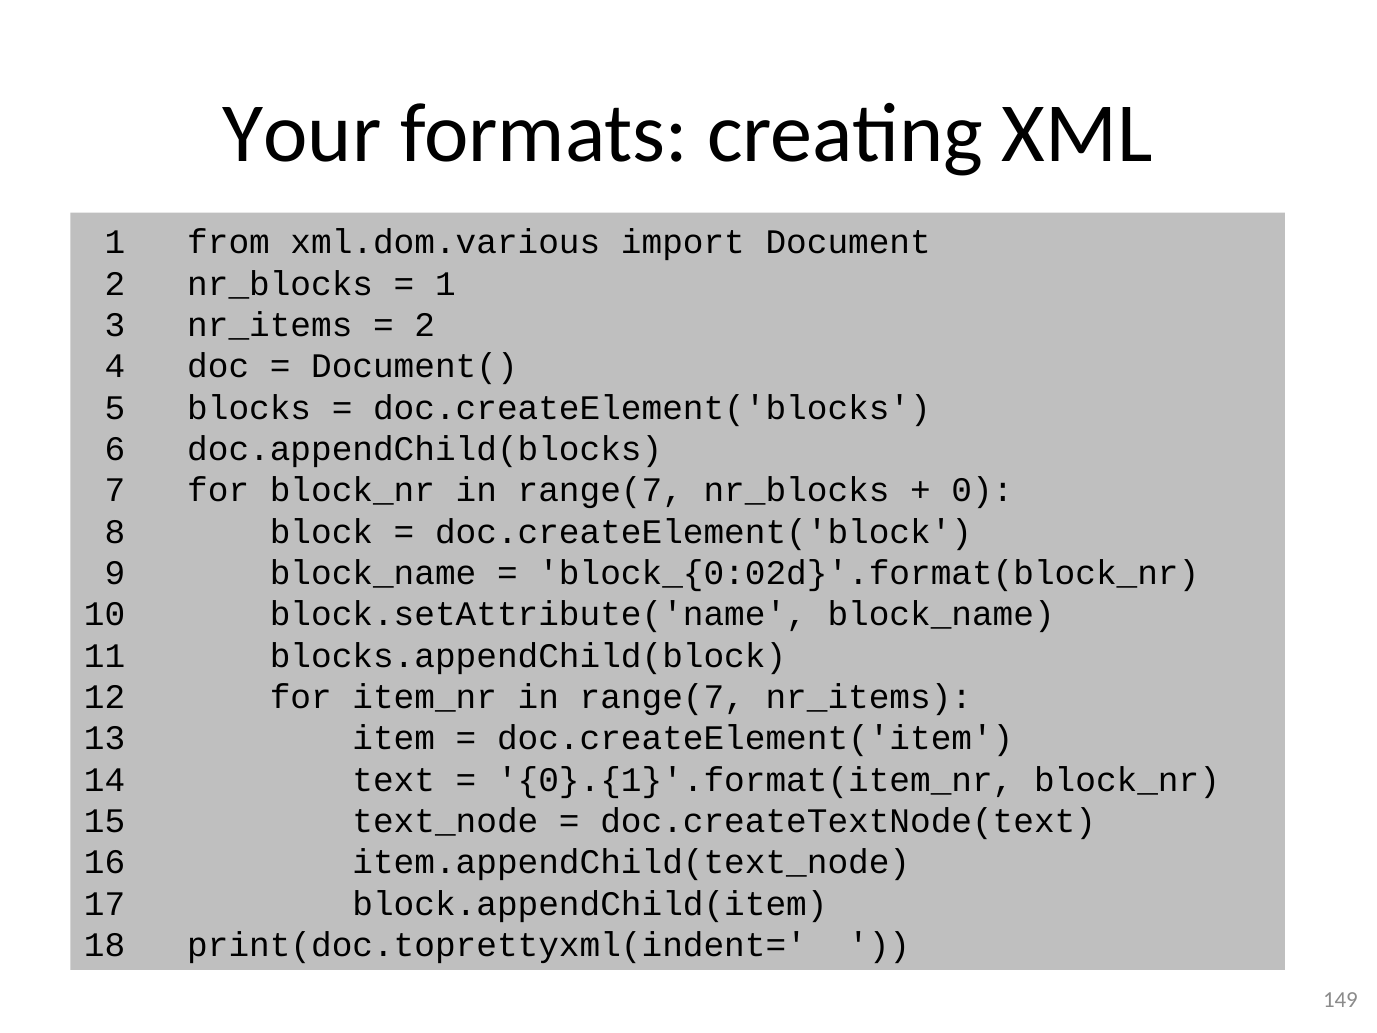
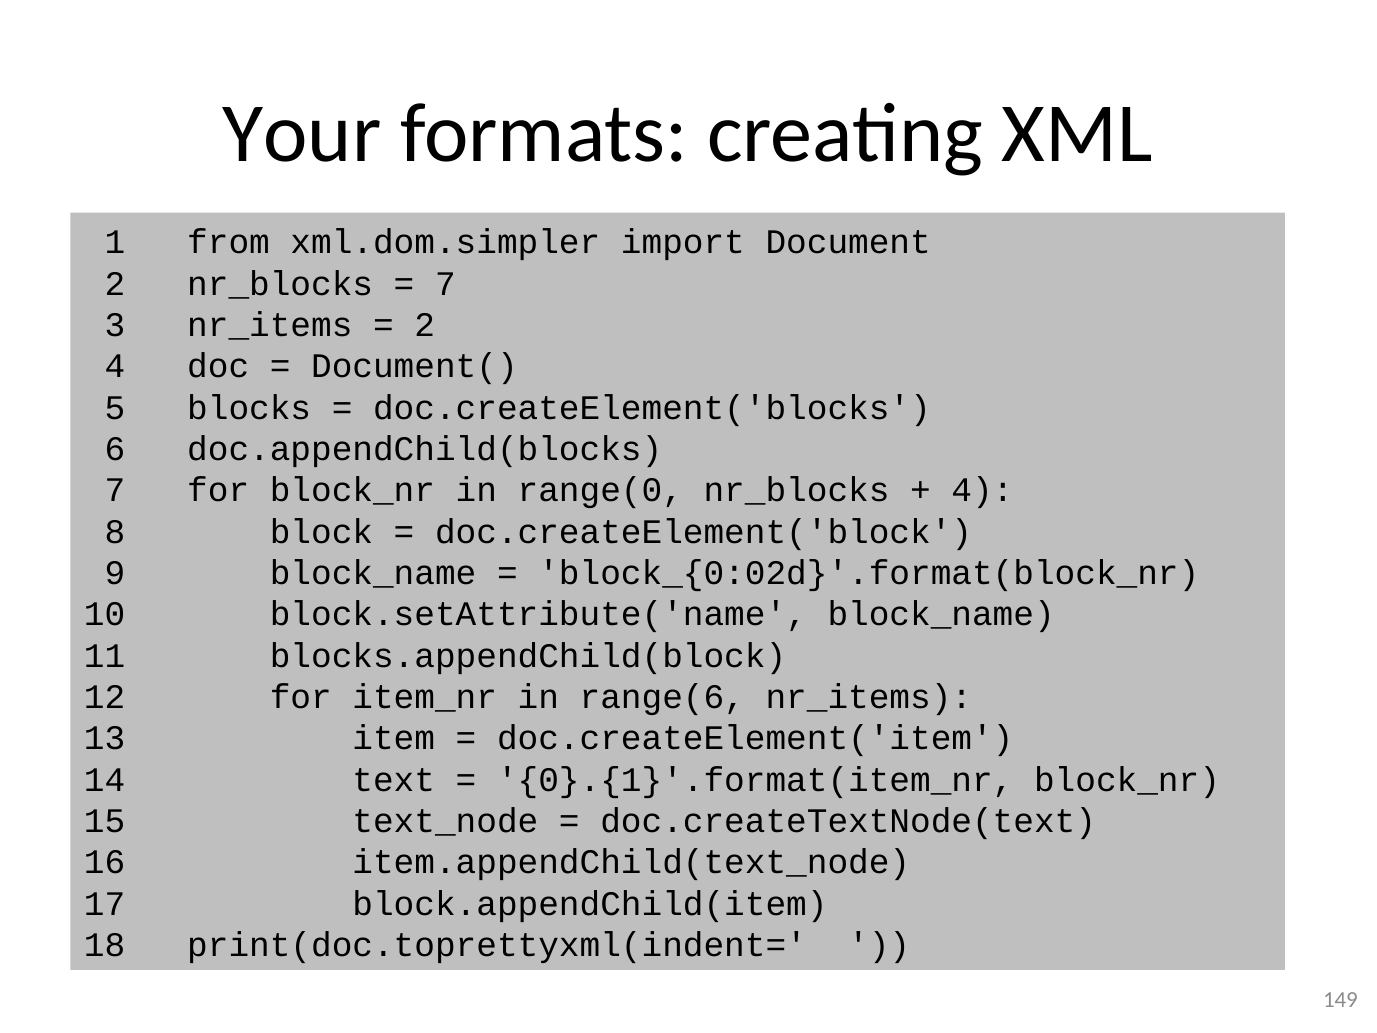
xml.dom.various: xml.dom.various -> xml.dom.simpler
1 at (445, 284): 1 -> 7
block_nr in range(7: range(7 -> range(0
0 at (982, 490): 0 -> 4
item_nr in range(7: range(7 -> range(6
